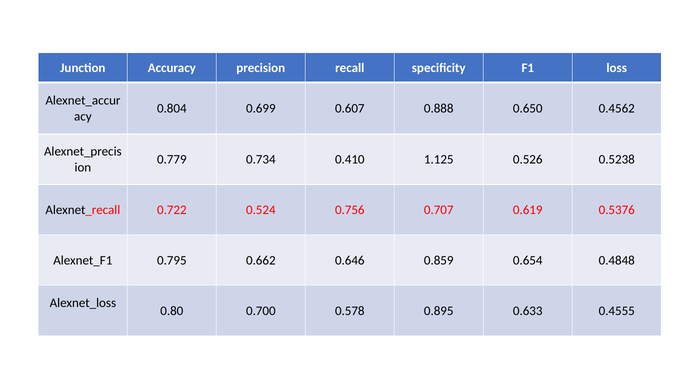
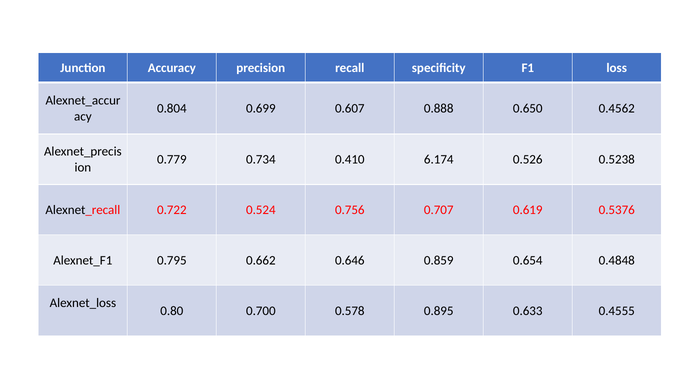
1.125: 1.125 -> 6.174
